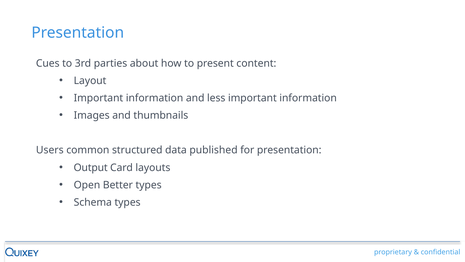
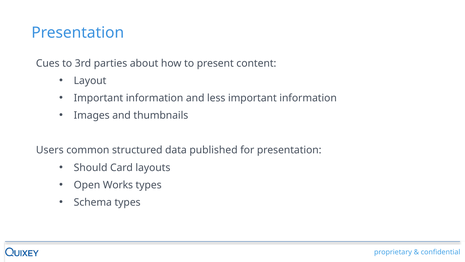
Output: Output -> Should
Better: Better -> Works
